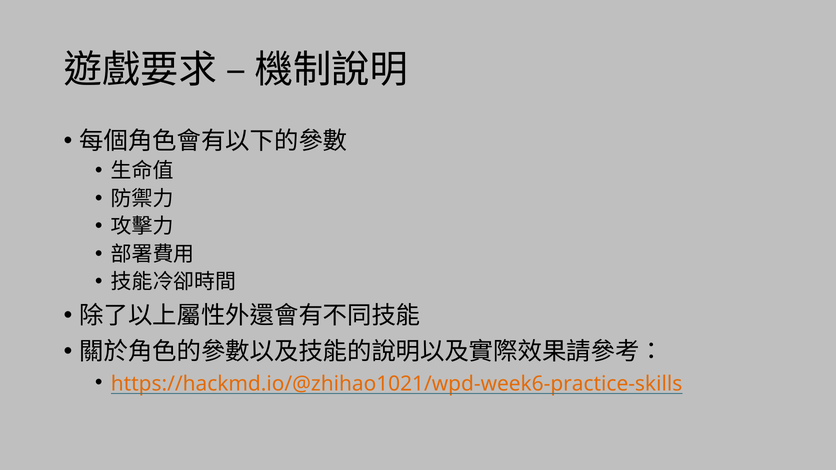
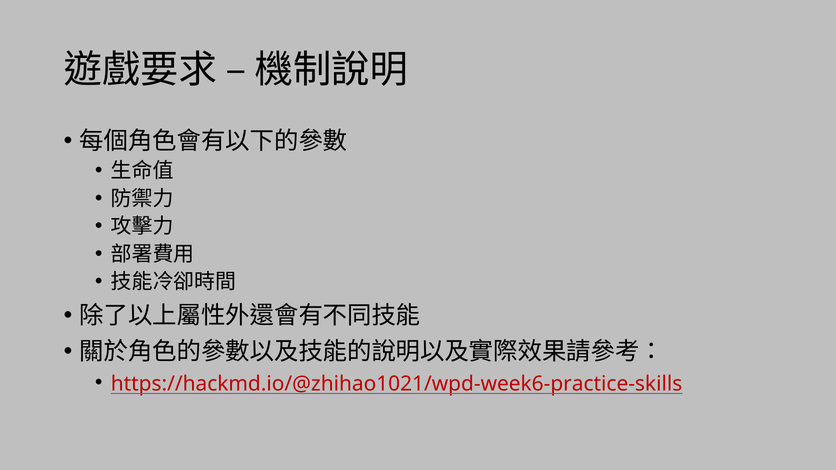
https://hackmd.io/@zhihao1021/wpd-week6-practice-skills colour: orange -> red
